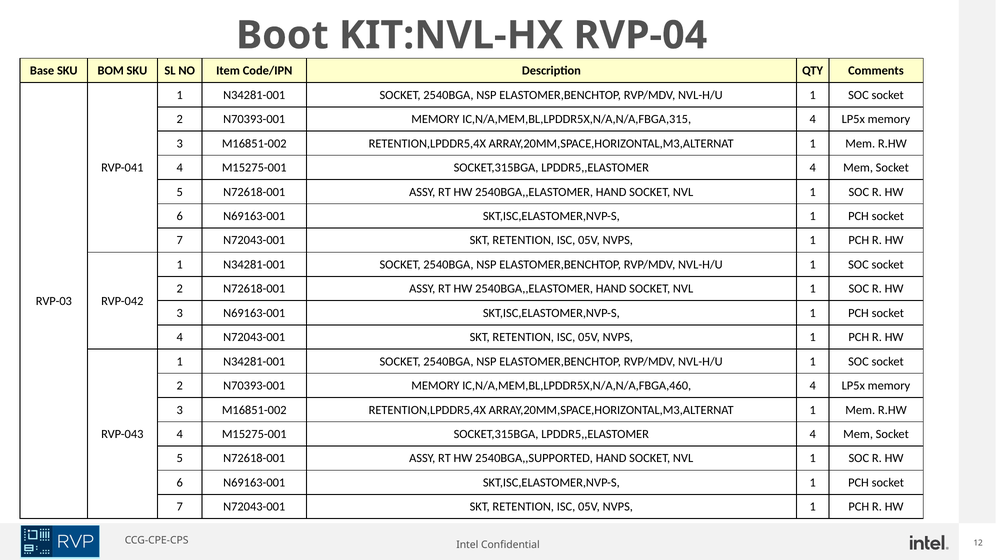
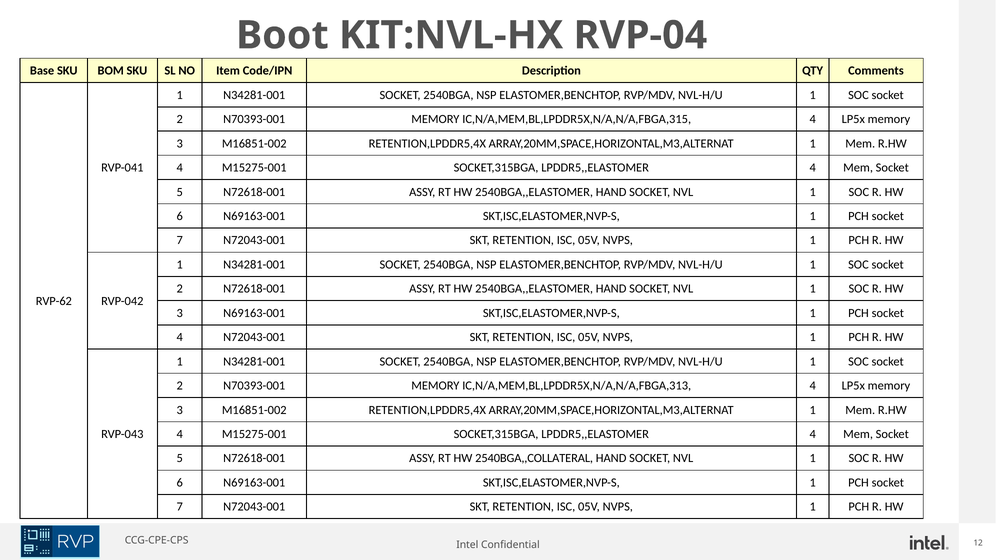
RVP-03: RVP-03 -> RVP-62
IC,N/A,MEM,BL,LPDDR5X,N/A,N/A,FBGA,460: IC,N/A,MEM,BL,LPDDR5X,N/A,N/A,FBGA,460 -> IC,N/A,MEM,BL,LPDDR5X,N/A,N/A,FBGA,313
2540BGA,,SUPPORTED: 2540BGA,,SUPPORTED -> 2540BGA,,COLLATERAL
